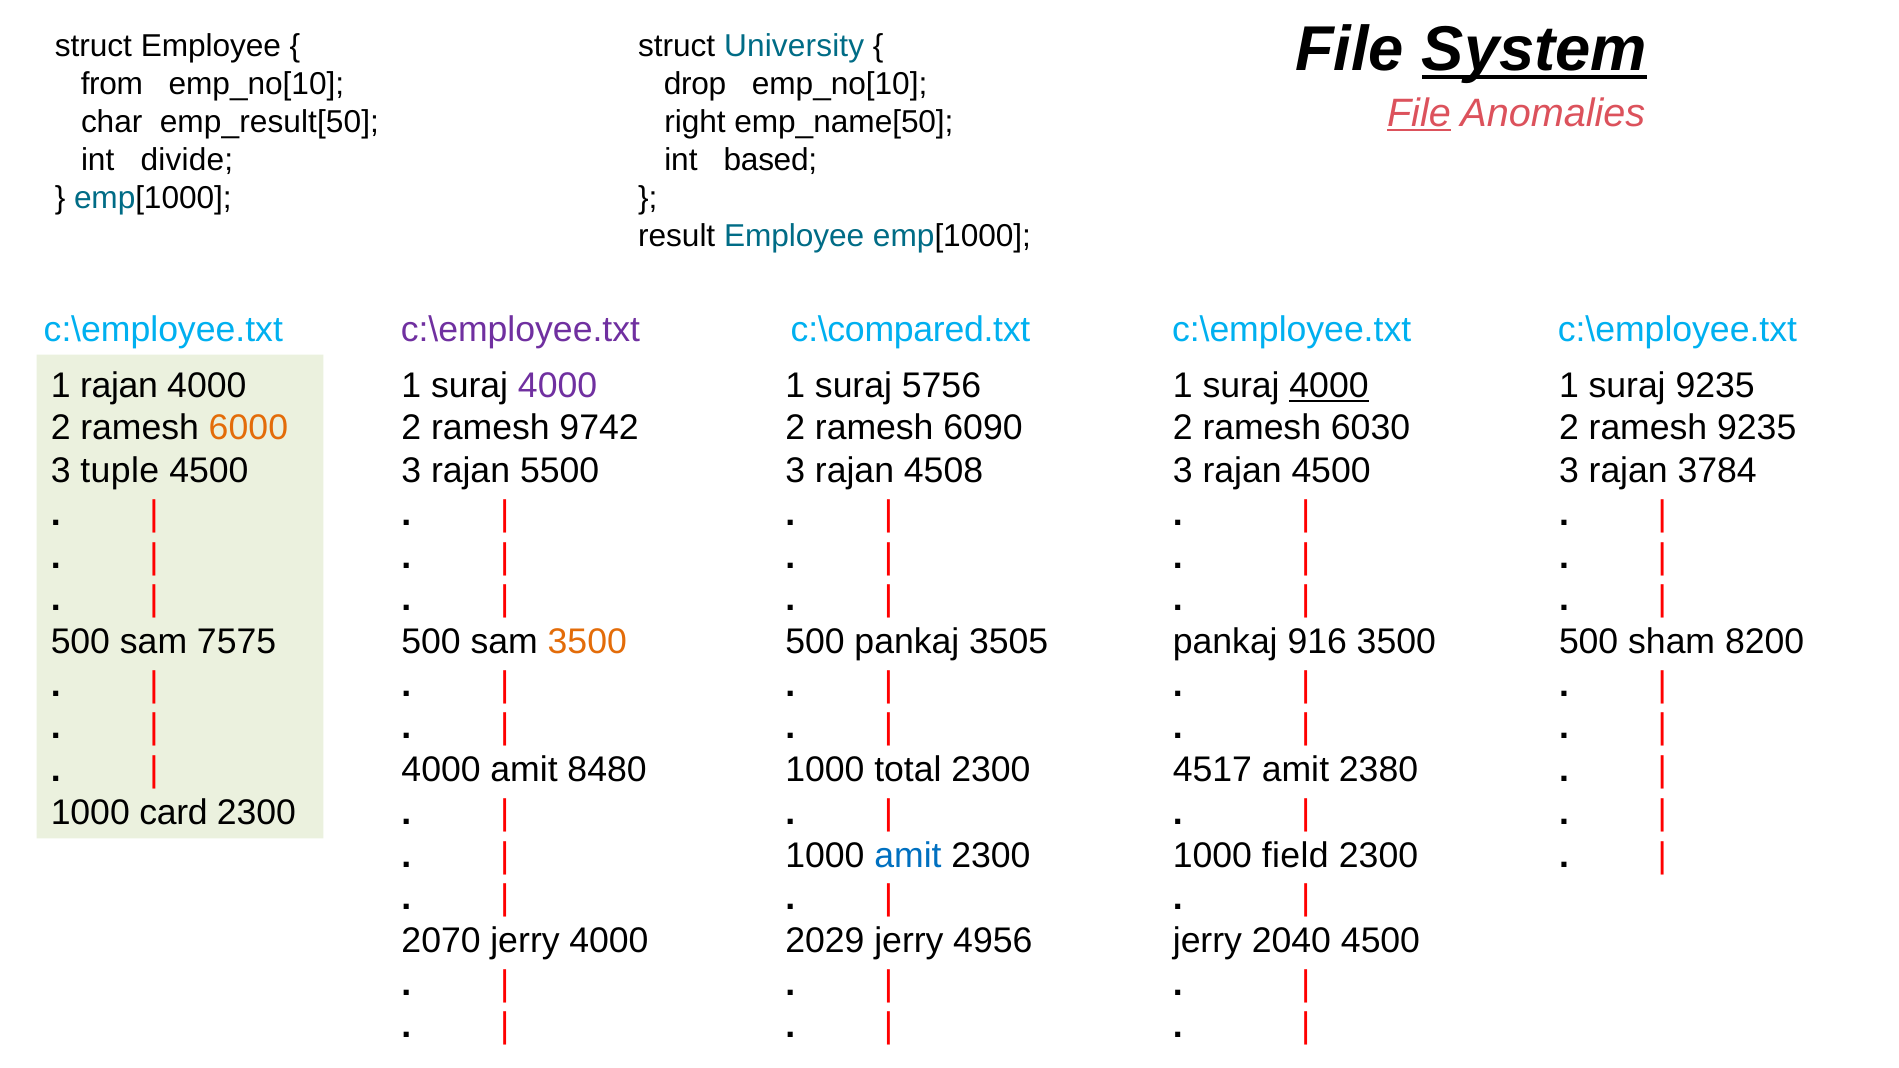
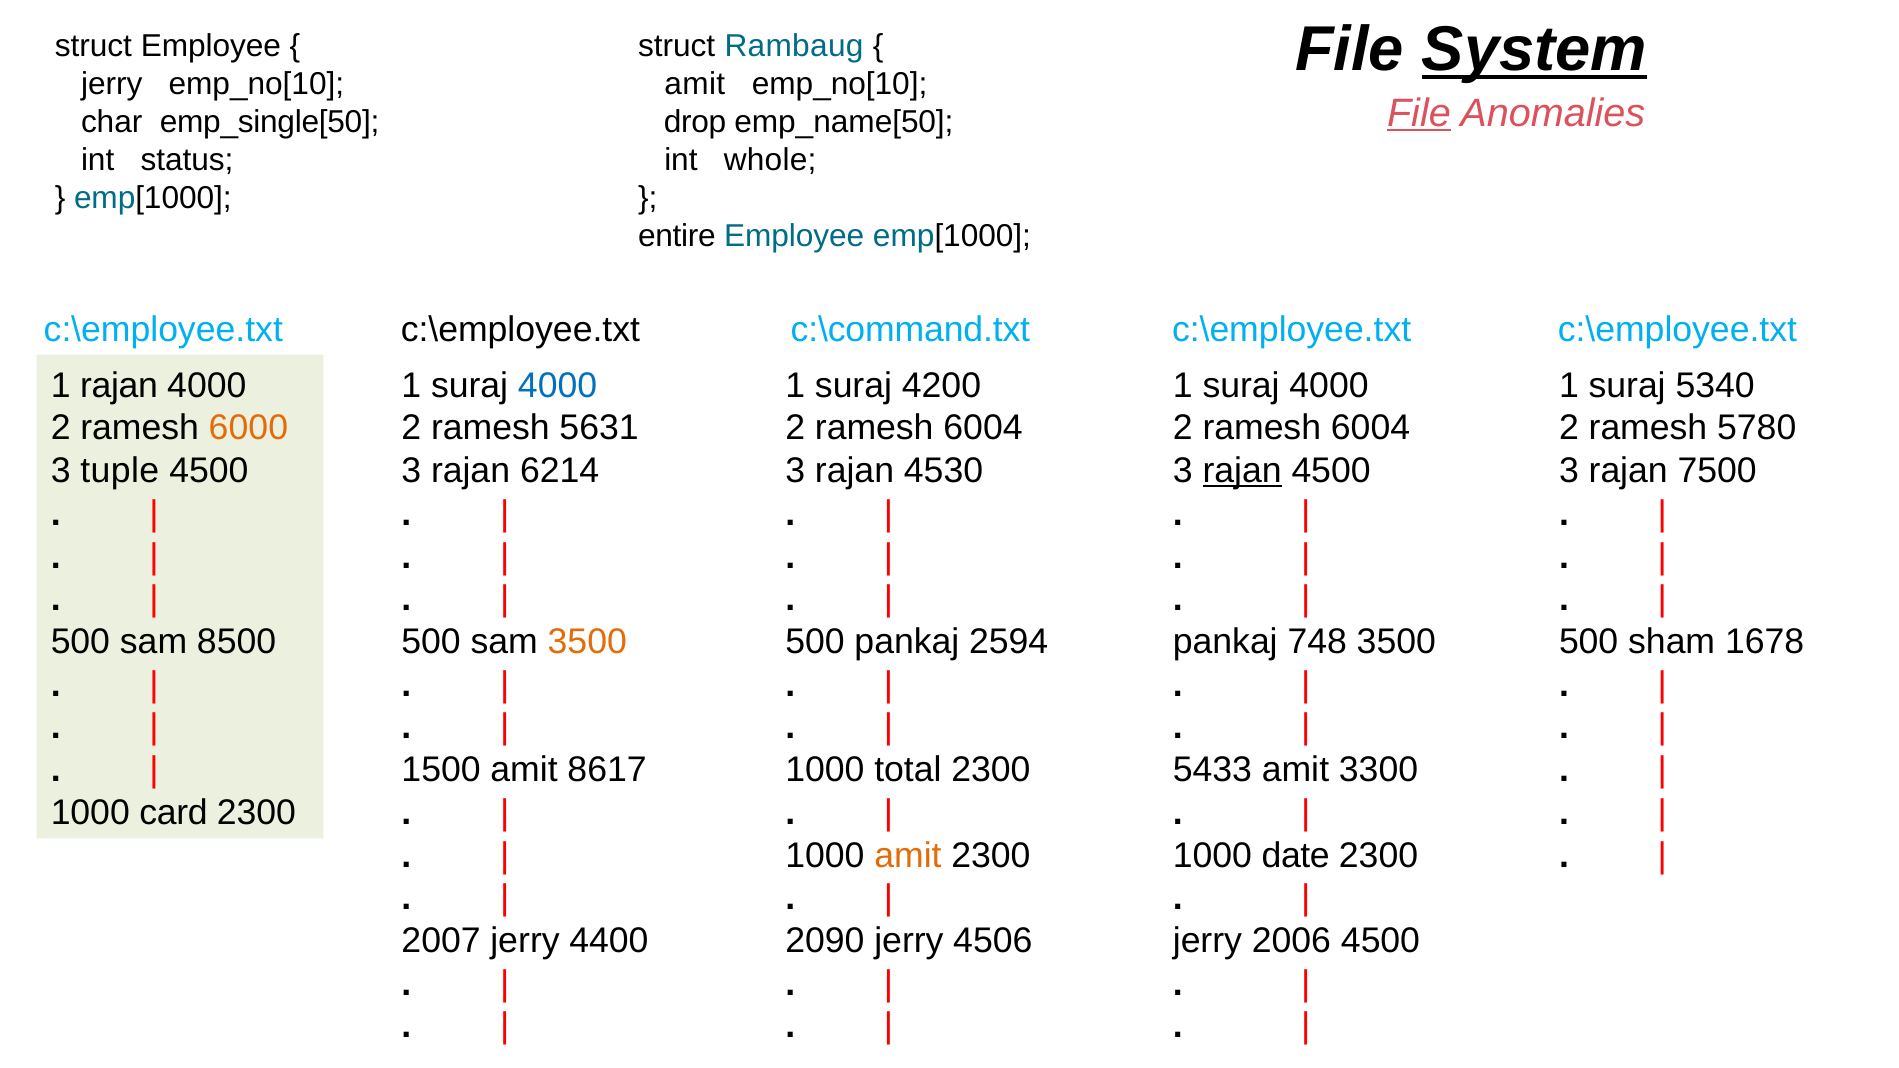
University: University -> Rambaug
from at (112, 84): from -> jerry
drop at (695, 84): drop -> amit
emp_result[50: emp_result[50 -> emp_single[50
right: right -> drop
divide: divide -> status
based: based -> whole
result: result -> entire
c:\employee.txt at (520, 329) colour: purple -> black
c:\compared.txt: c:\compared.txt -> c:\command.txt
4000 at (558, 386) colour: purple -> blue
5756: 5756 -> 4200
4000 at (1329, 386) underline: present -> none
suraj 9235: 9235 -> 5340
9742: 9742 -> 5631
6090 at (983, 428): 6090 -> 6004
6030 at (1371, 428): 6030 -> 6004
ramesh 9235: 9235 -> 5780
5500: 5500 -> 6214
4508: 4508 -> 4530
rajan at (1242, 471) underline: none -> present
3784: 3784 -> 7500
7575: 7575 -> 8500
3505: 3505 -> 2594
916: 916 -> 748
8200: 8200 -> 1678
4000 at (441, 770): 4000 -> 1500
8480: 8480 -> 8617
4517: 4517 -> 5433
2380: 2380 -> 3300
amit at (908, 856) colour: blue -> orange
field: field -> date
2070: 2070 -> 2007
jerry 4000: 4000 -> 4400
2029: 2029 -> 2090
4956: 4956 -> 4506
2040: 2040 -> 2006
